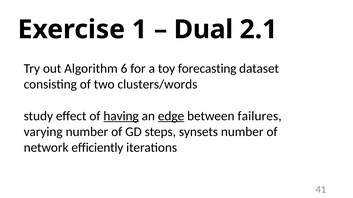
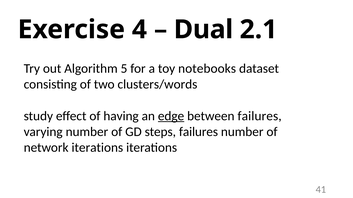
1: 1 -> 4
6: 6 -> 5
forecasting: forecasting -> notebooks
having underline: present -> none
steps synsets: synsets -> failures
network efficiently: efficiently -> iterations
